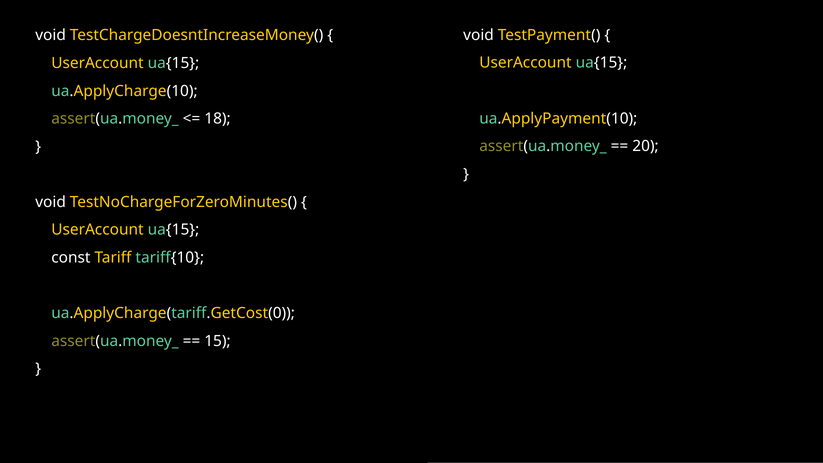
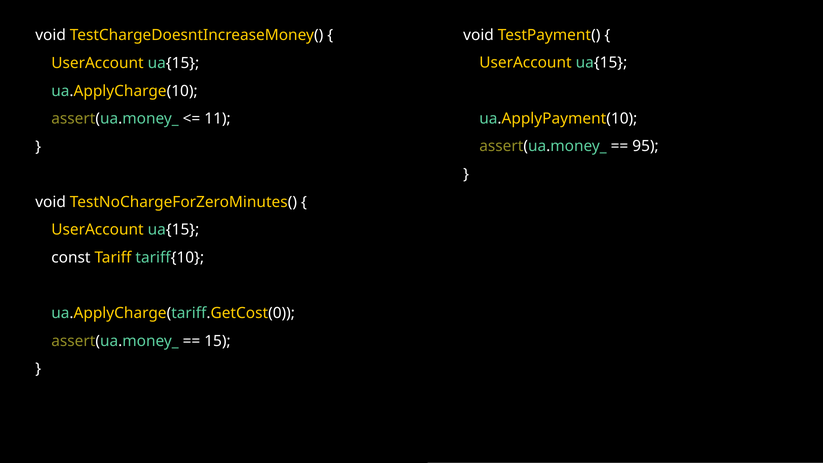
18: 18 -> 11
20: 20 -> 95
